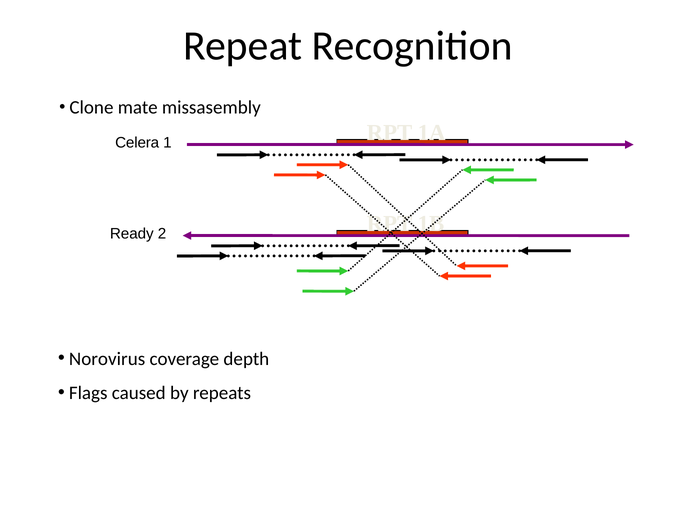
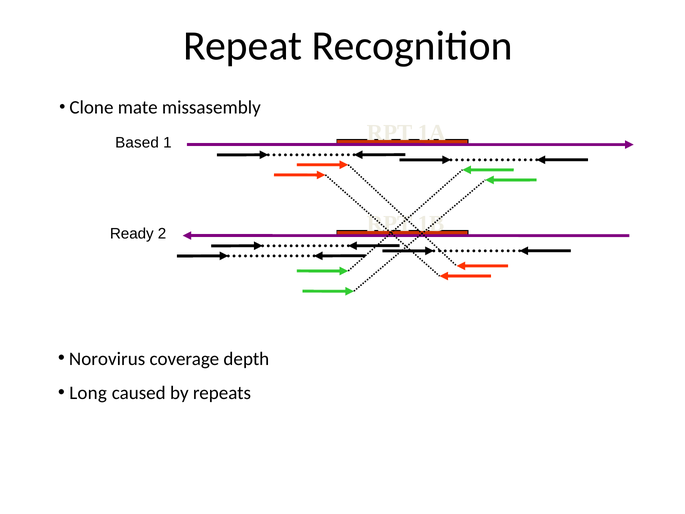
Celera: Celera -> Based
Flags: Flags -> Long
